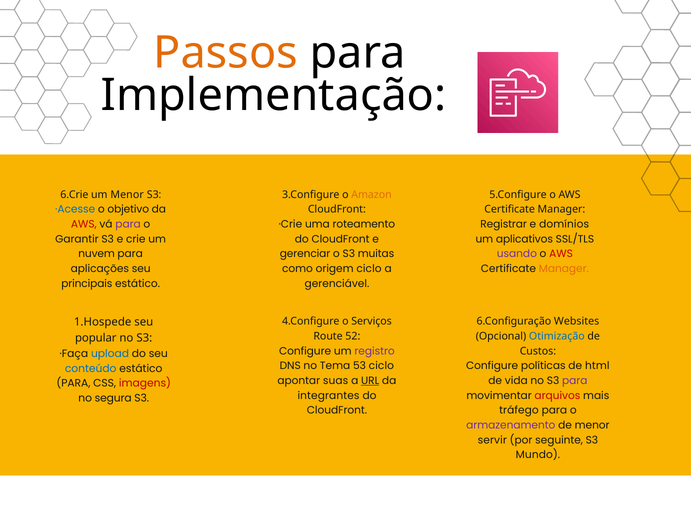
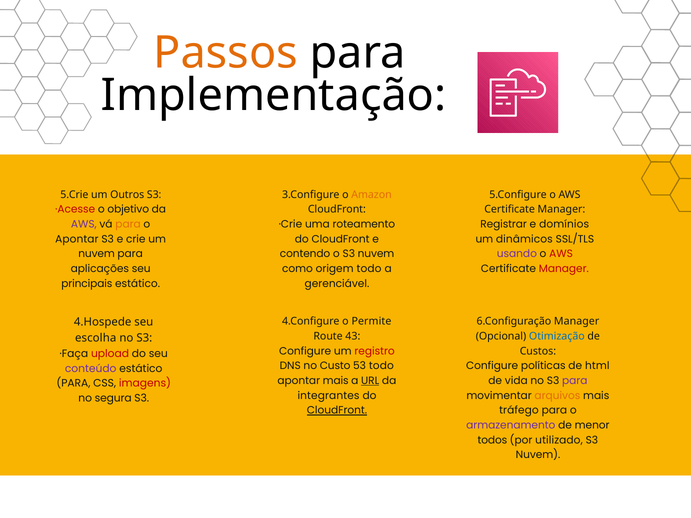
6.Crie: 6.Crie -> 5.Crie
um Menor: Menor -> Outros
·Acesse colour: blue -> red
AWS at (84, 224) colour: red -> purple
para at (128, 224) colour: purple -> orange
Garantir at (77, 239): Garantir -> Apontar
aplicativos: aplicativos -> dinâmicos
gerenciar: gerenciar -> contendo
o S3 muitas: muitas -> nuvem
origem ciclo: ciclo -> todo
Manager at (564, 269) colour: orange -> red
Serviços: Serviços -> Permite
6.Configuração Websites: Websites -> Manager
1.Hospede: 1.Hospede -> 4.Hospede
52: 52 -> 43
popular: popular -> escolha
registro colour: purple -> red
upload colour: blue -> red
Tema: Tema -> Custo
53 ciclo: ciclo -> todo
conteúdo colour: blue -> purple
apontar suas: suas -> mais
arquivos colour: red -> orange
CloudFront at (337, 411) underline: none -> present
servir: servir -> todos
seguinte: seguinte -> utilizado
Mundo at (538, 455): Mundo -> Nuvem
